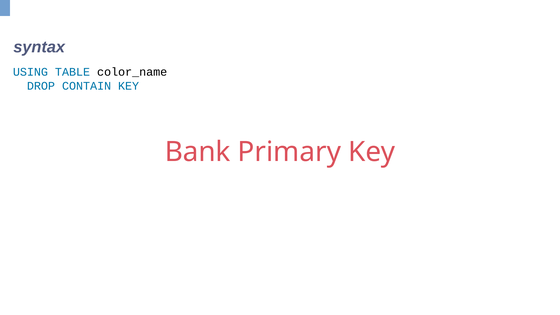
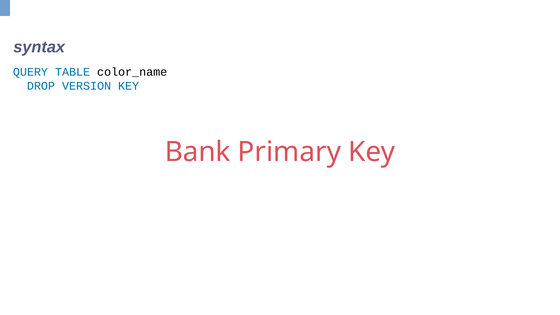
USING: USING -> QUERY
CONTAIN: CONTAIN -> VERSION
